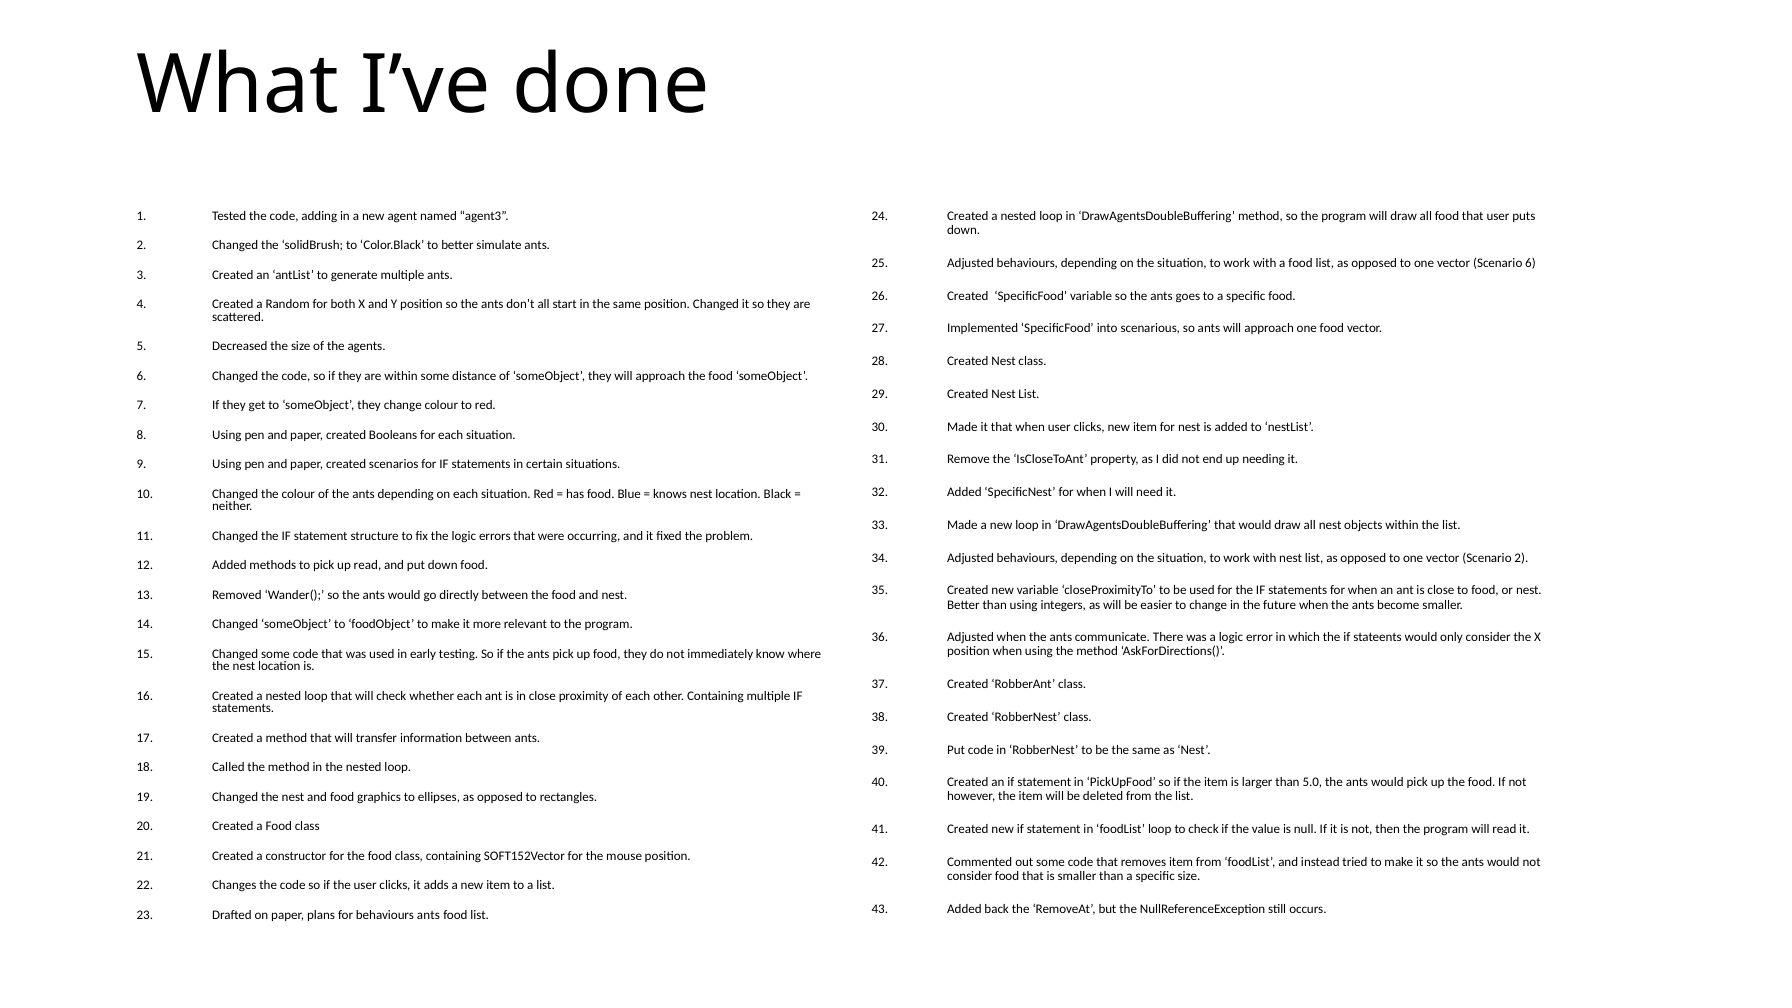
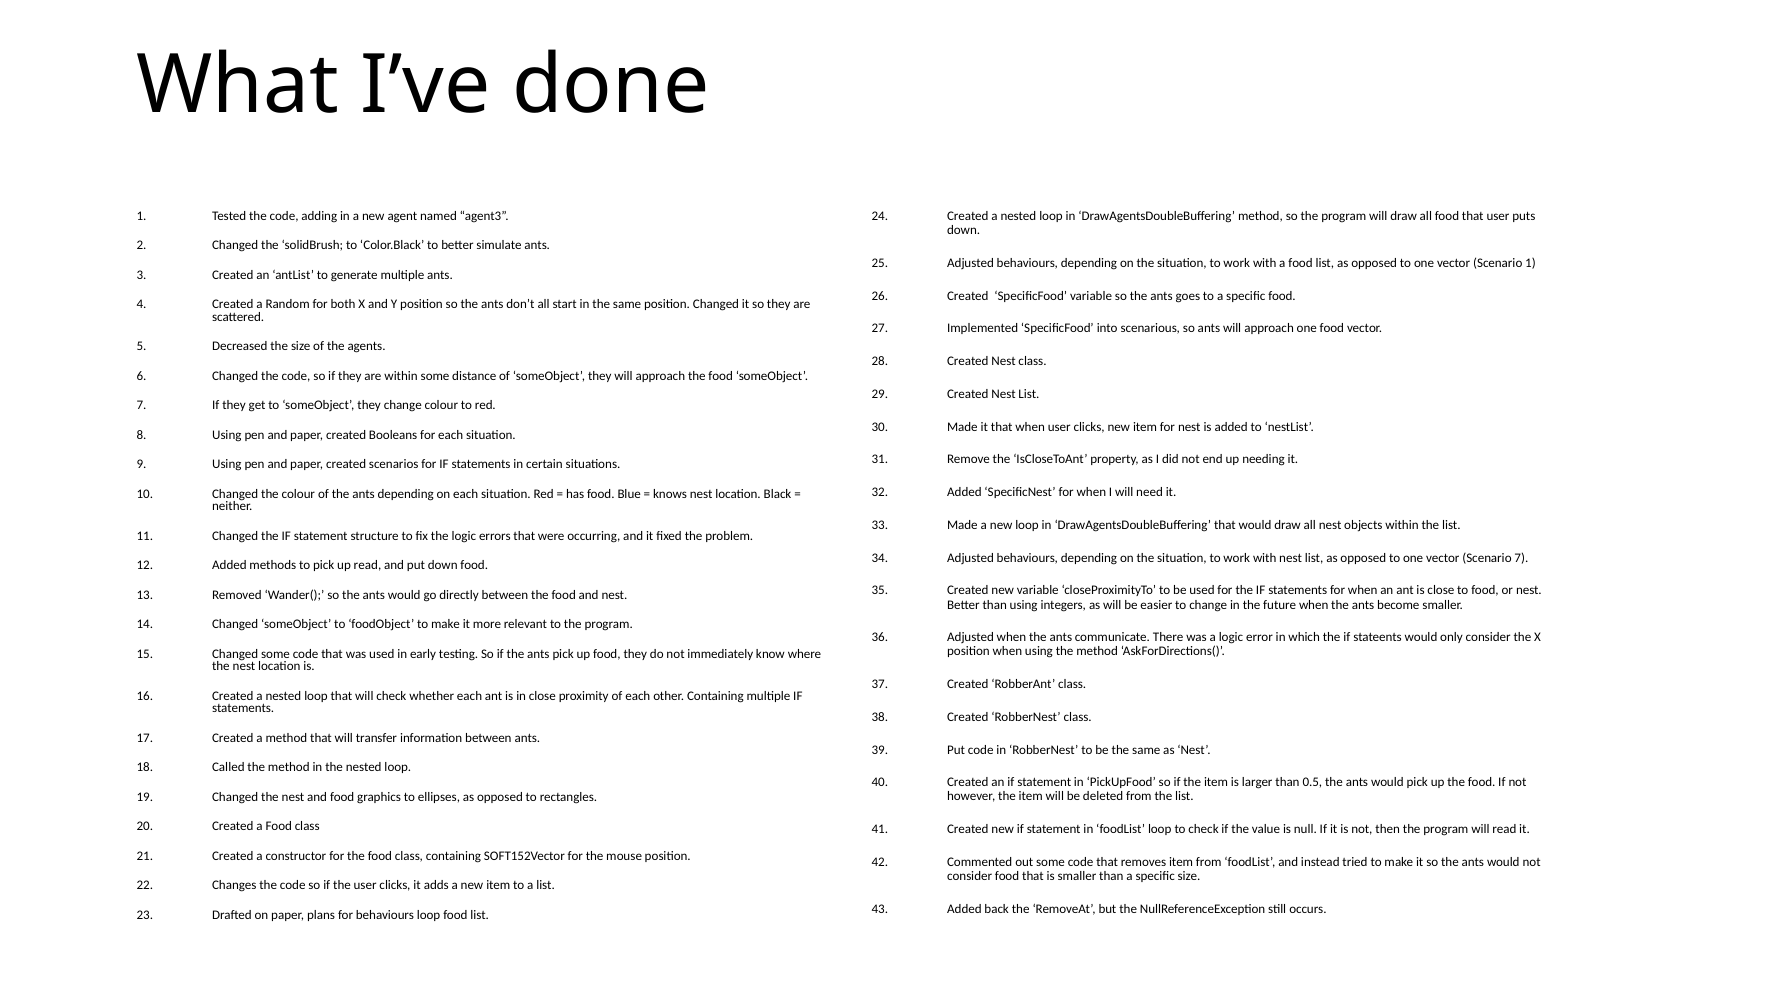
Scenario 6: 6 -> 1
Scenario 2: 2 -> 7
5.0: 5.0 -> 0.5
behaviours ants: ants -> loop
